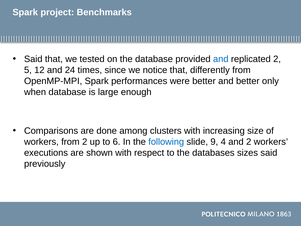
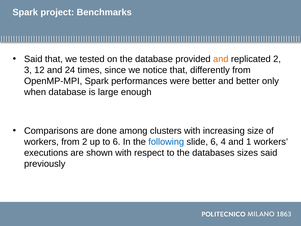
and at (221, 59) colour: blue -> orange
5: 5 -> 3
slide 9: 9 -> 6
and 2: 2 -> 1
